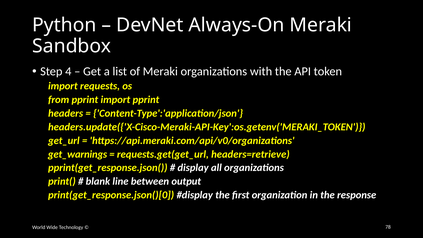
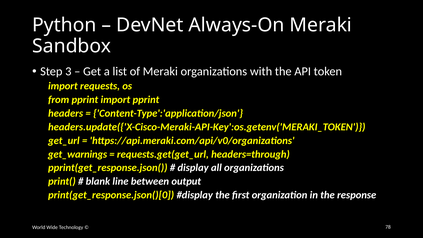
4: 4 -> 3
headers=retrieve: headers=retrieve -> headers=through
